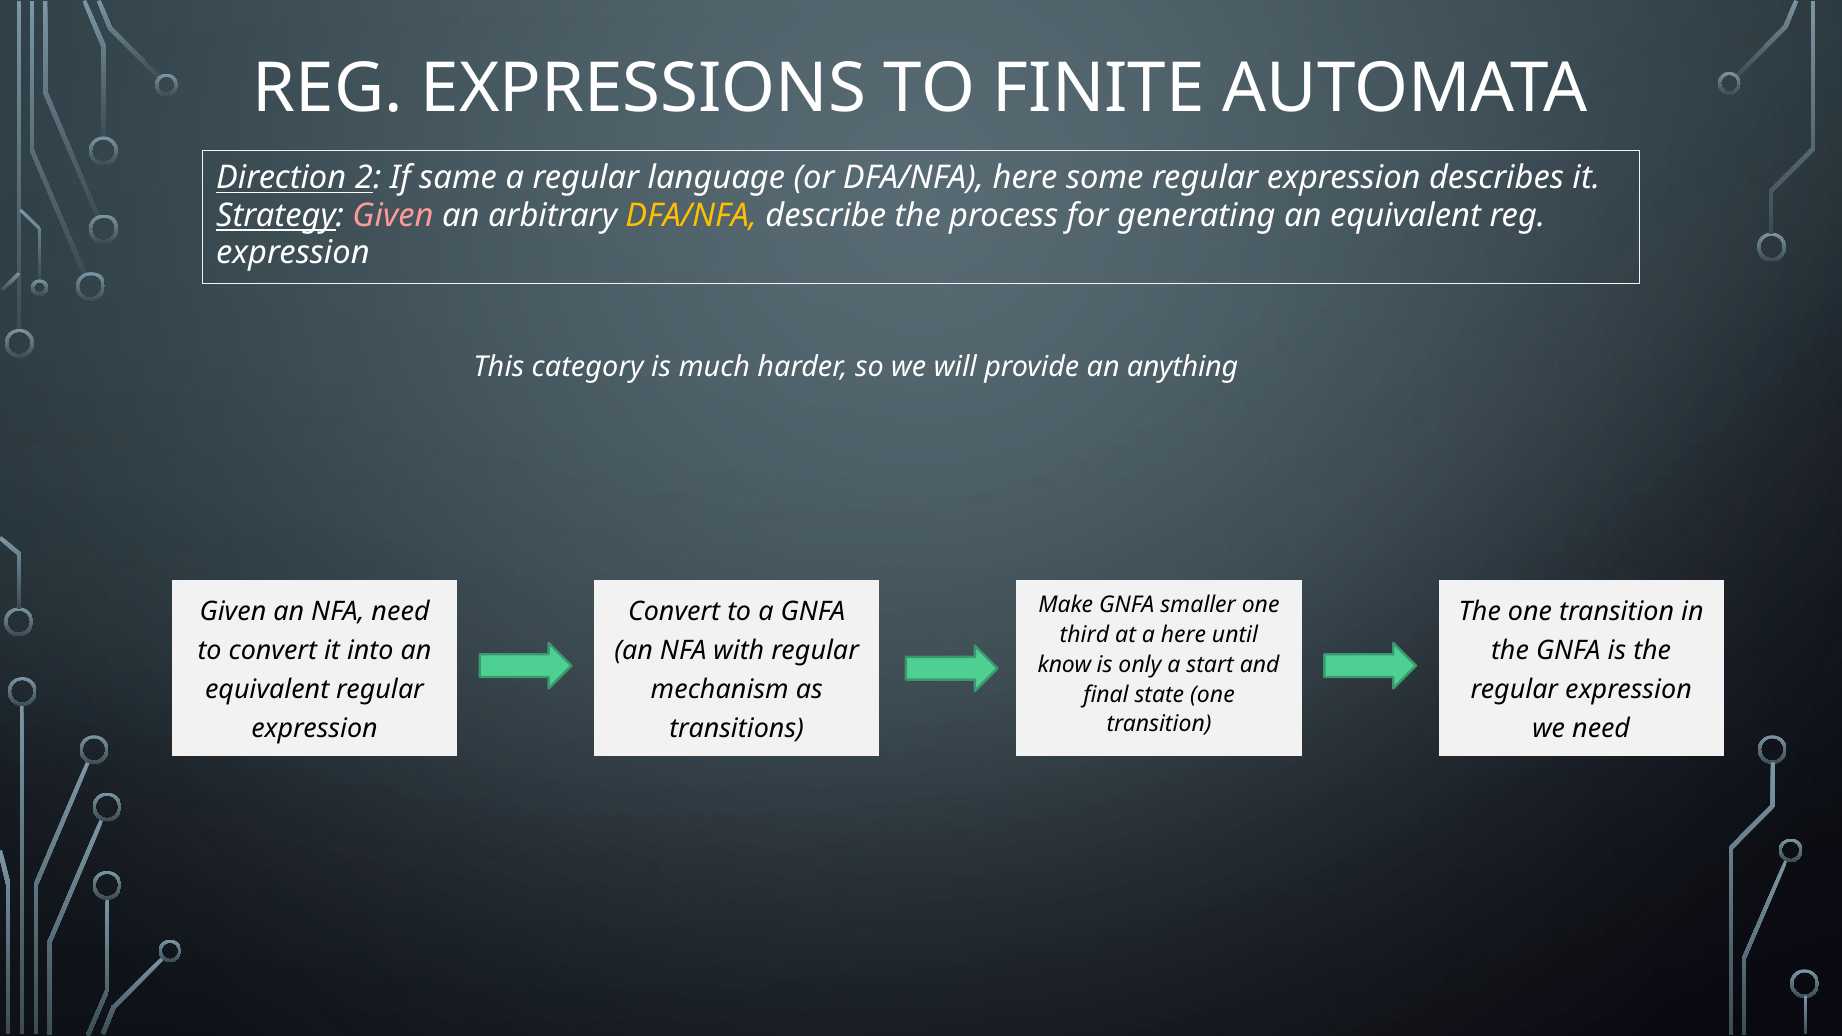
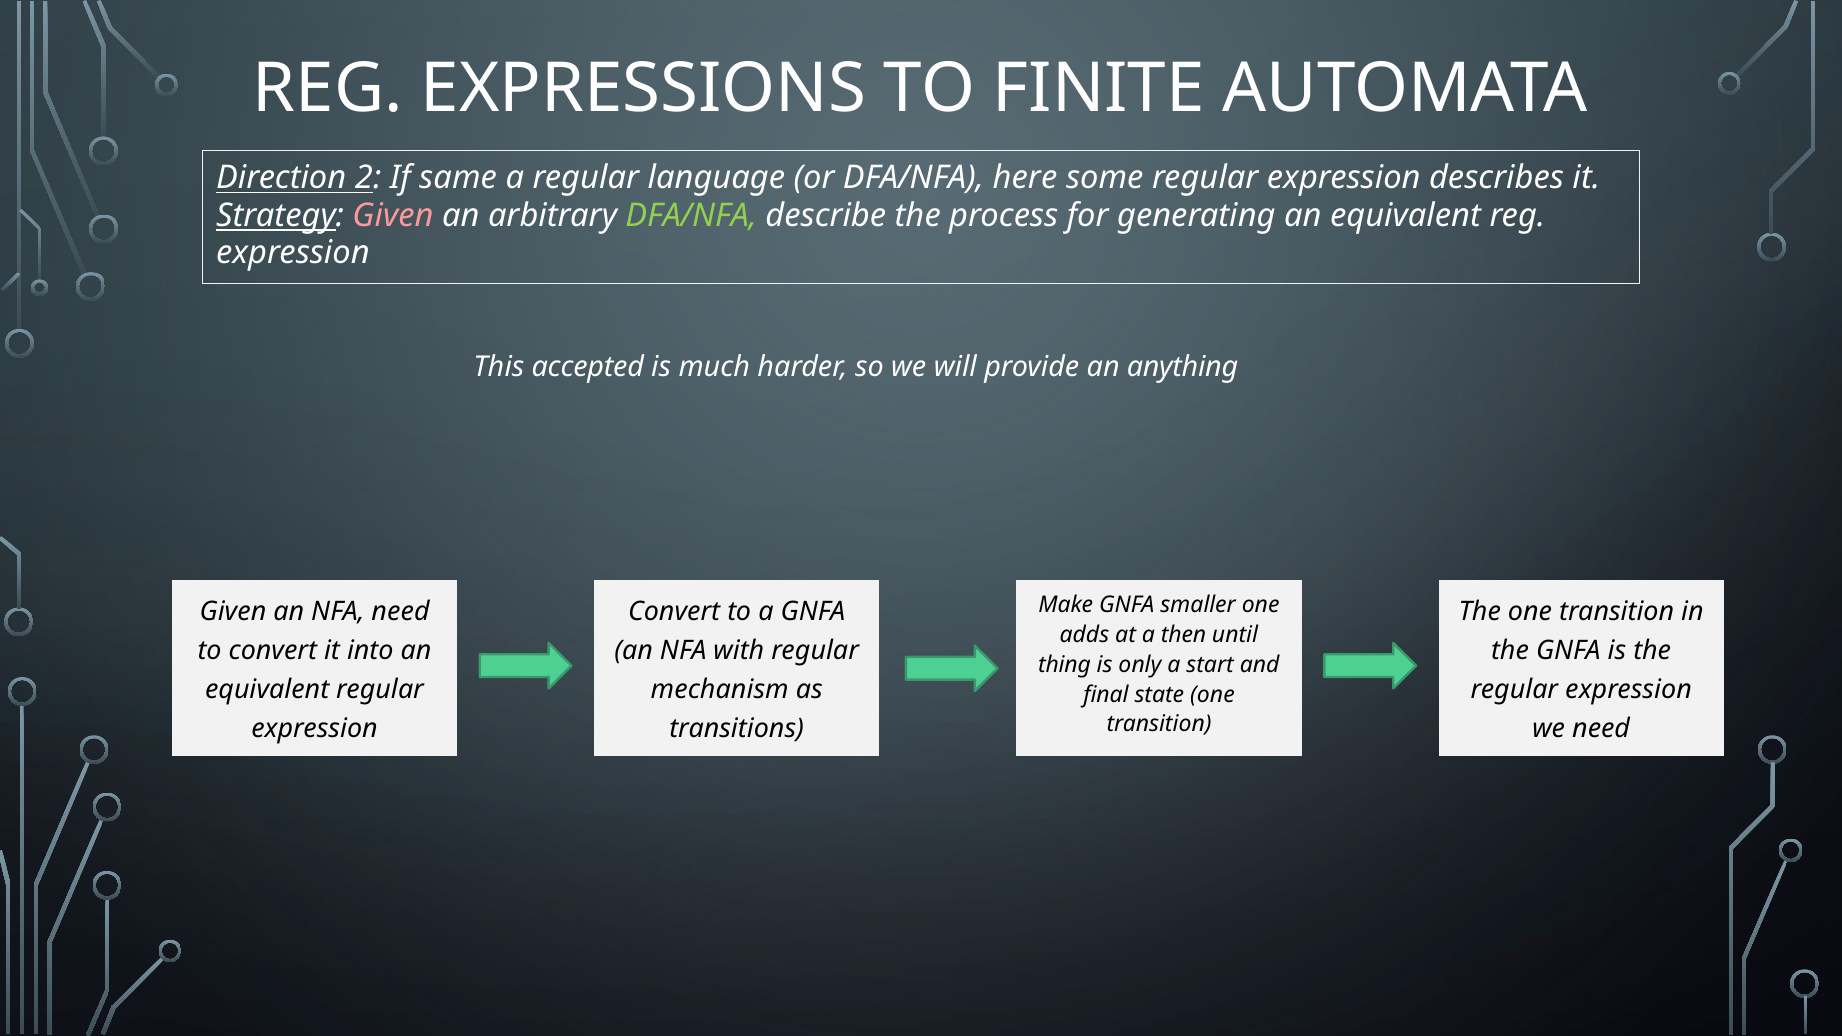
DFA/NFA at (691, 215) colour: yellow -> light green
category: category -> accepted
third: third -> adds
a here: here -> then
know: know -> thing
